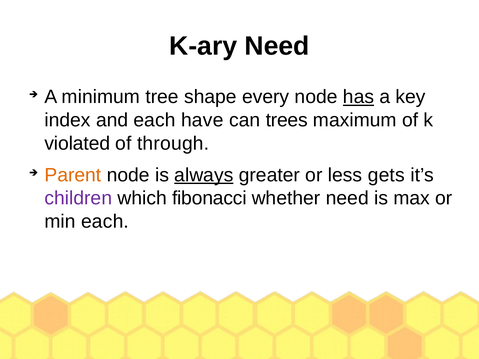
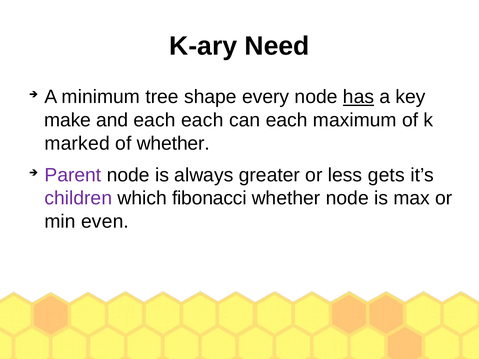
index: index -> make
each have: have -> each
can trees: trees -> each
violated: violated -> marked
of through: through -> whether
Parent colour: orange -> purple
always underline: present -> none
whether need: need -> node
min each: each -> even
